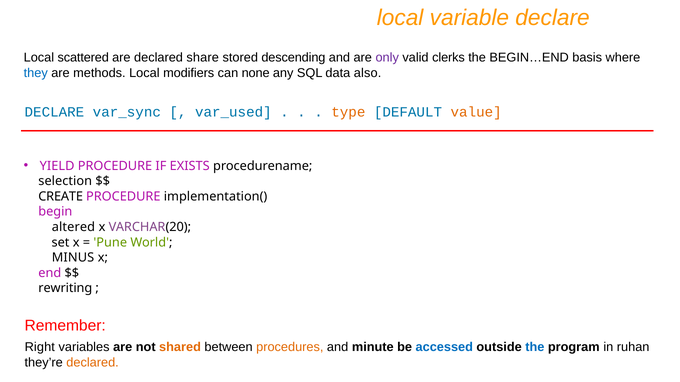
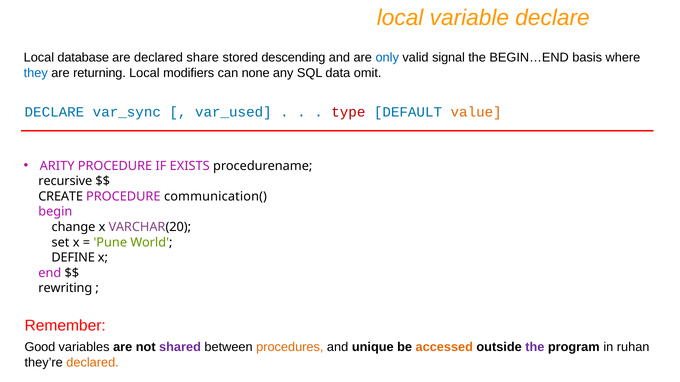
scattered: scattered -> database
only colour: purple -> blue
clerks: clerks -> signal
methods: methods -> returning
also: also -> omit
type colour: orange -> red
YIELD: YIELD -> ARITY
selection: selection -> recursive
implementation(: implementation( -> communication(
altered: altered -> change
MINUS: MINUS -> DEFINE
Right: Right -> Good
shared colour: orange -> purple
minute: minute -> unique
accessed colour: blue -> orange
the at (535, 348) colour: blue -> purple
